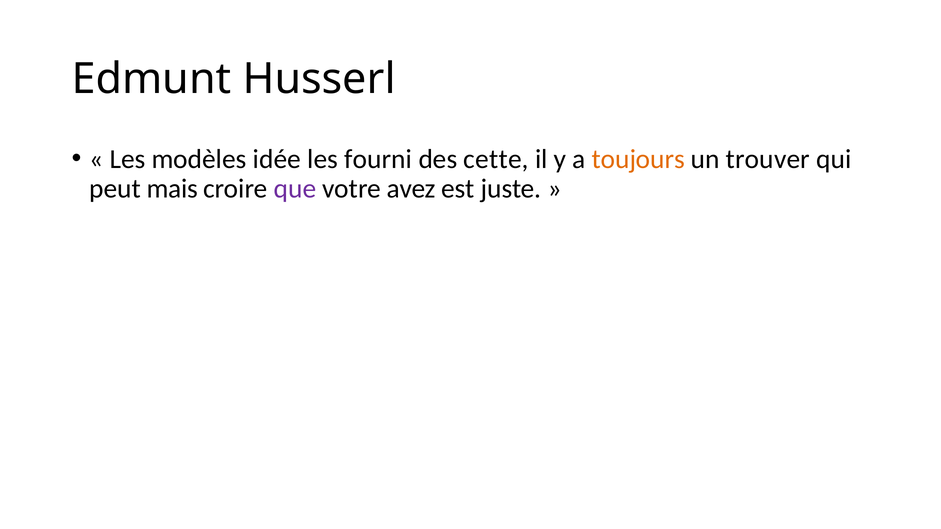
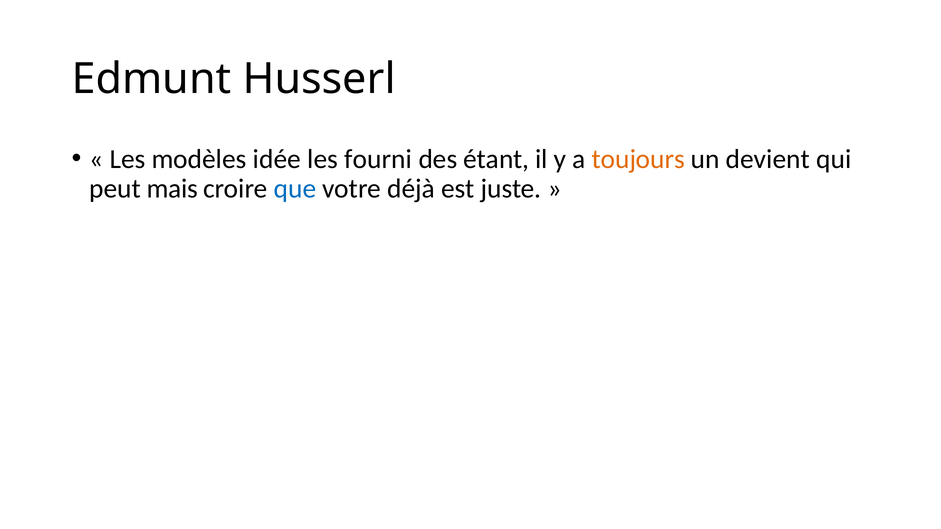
cette: cette -> étant
trouver: trouver -> devient
que colour: purple -> blue
avez: avez -> déjà
